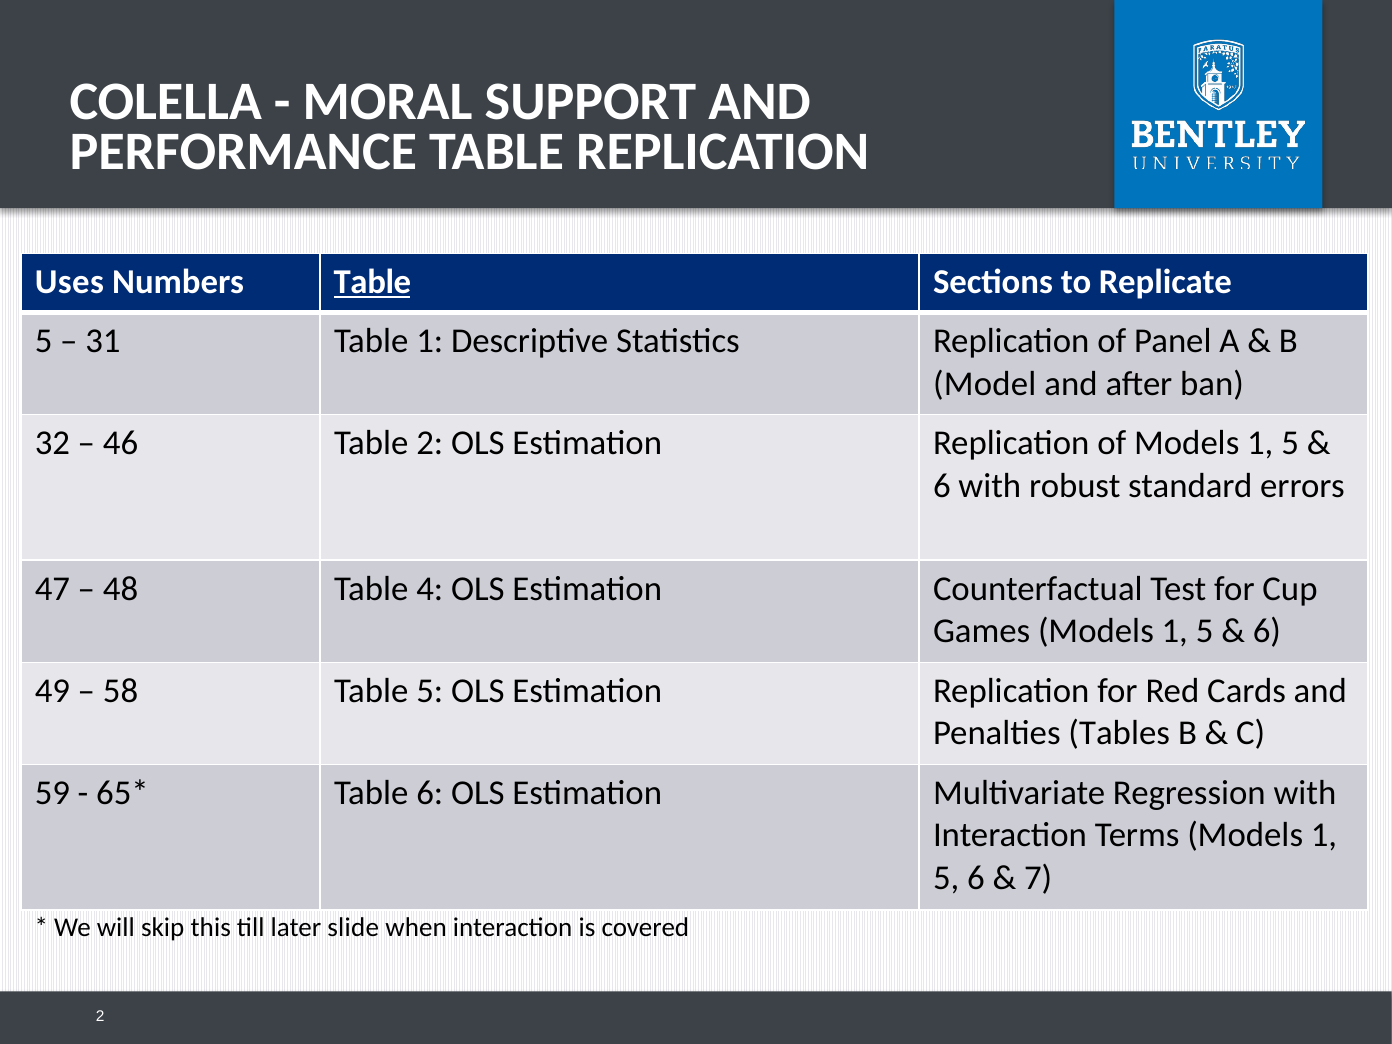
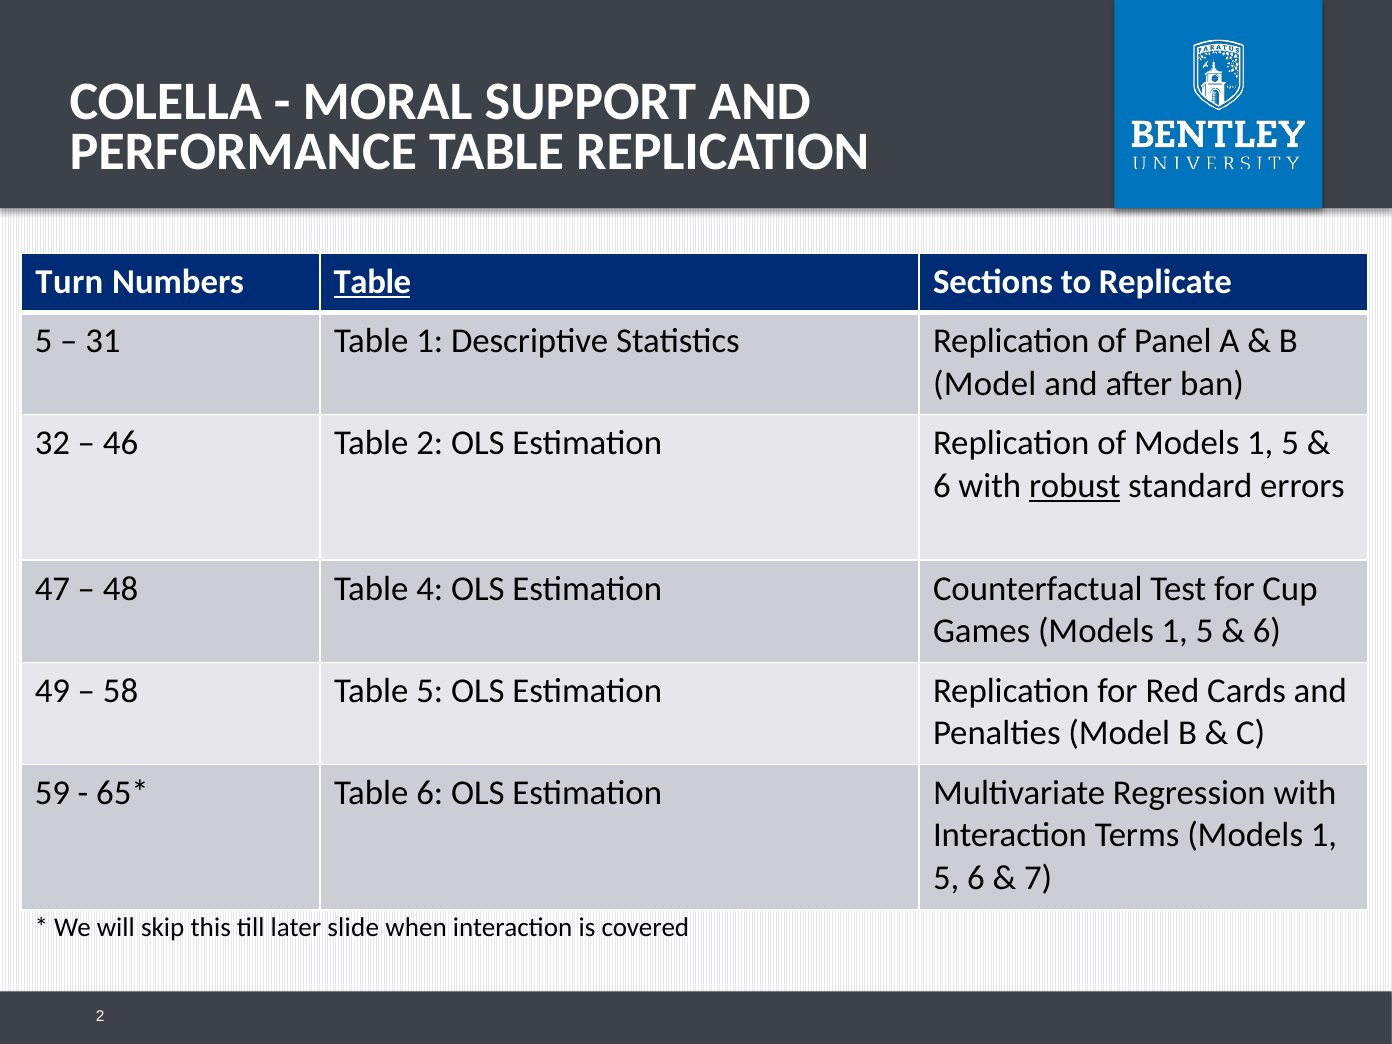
Uses: Uses -> Turn
robust underline: none -> present
Penalties Tables: Tables -> Model
